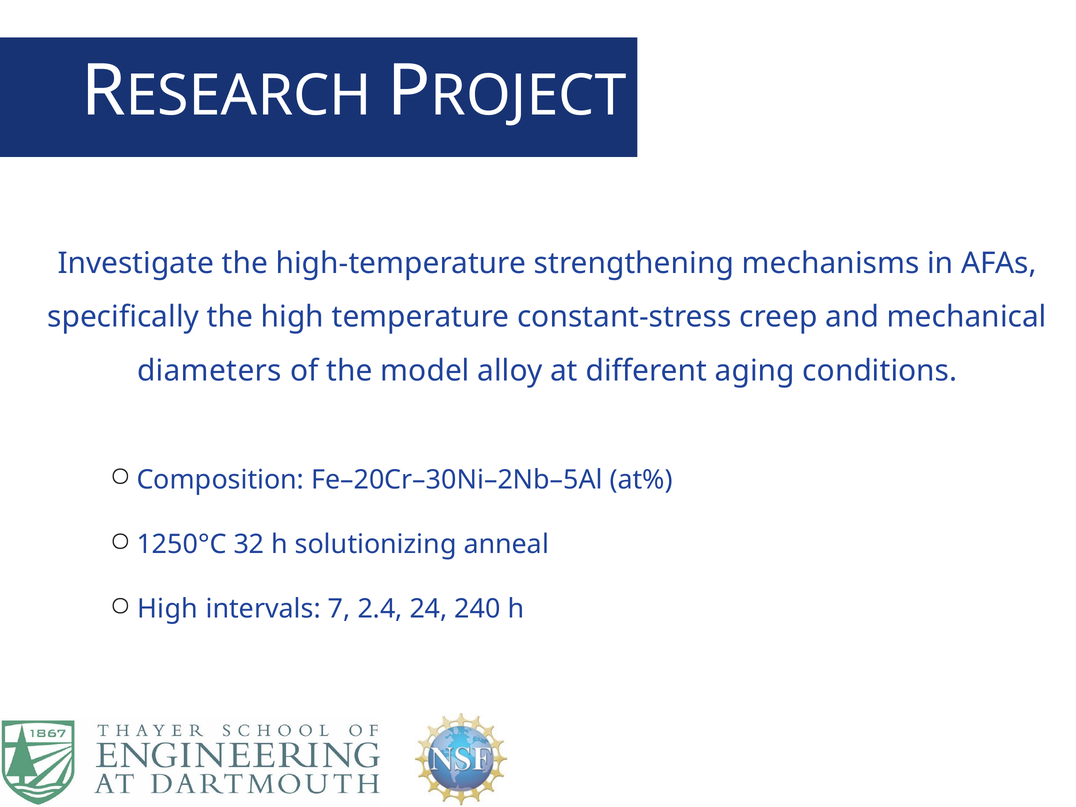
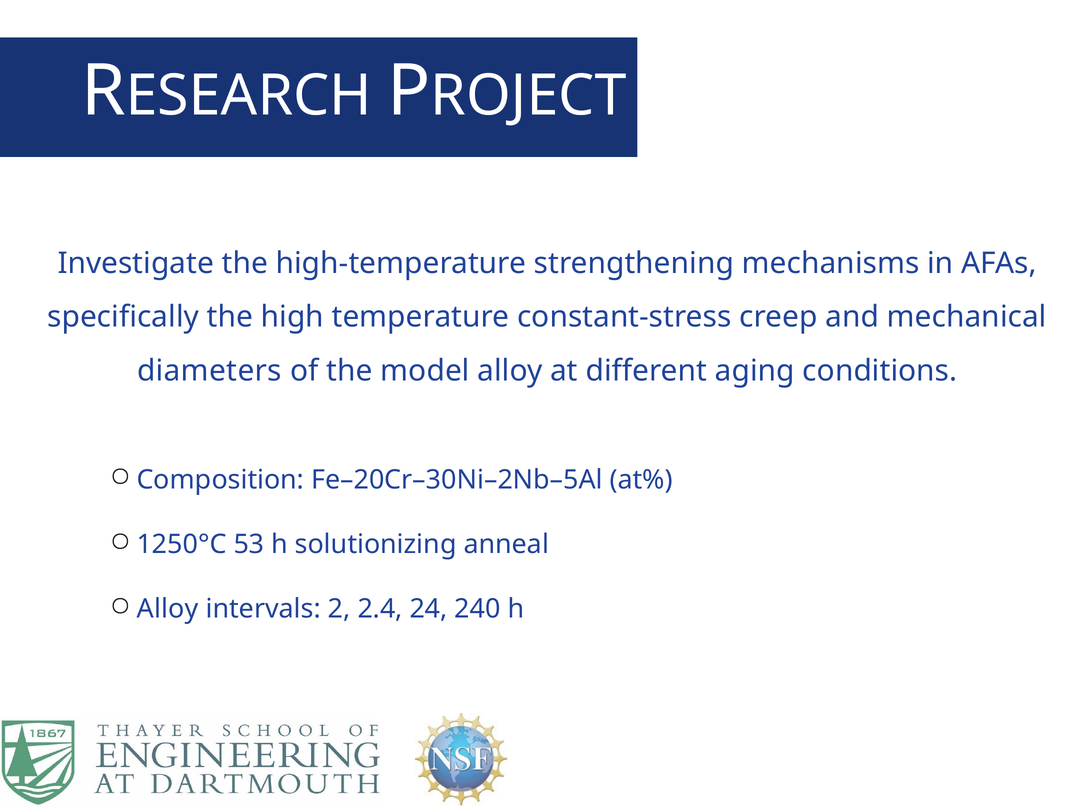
32: 32 -> 53
High at (168, 609): High -> Alloy
7: 7 -> 2
